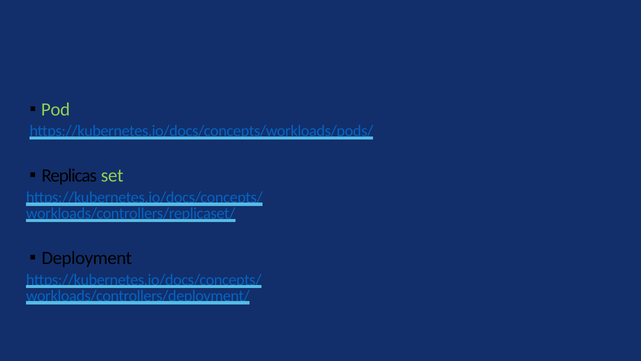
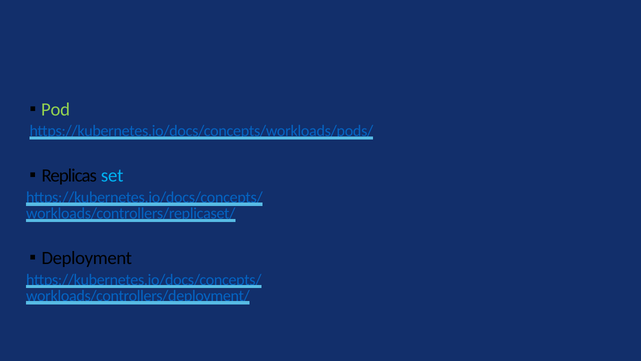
set colour: light green -> light blue
